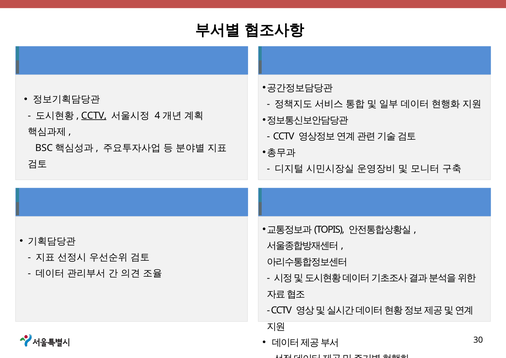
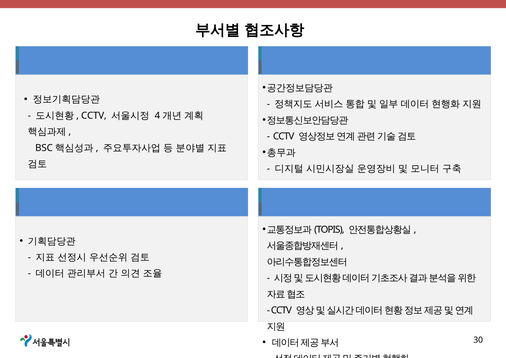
CCTV at (94, 116) underline: present -> none
